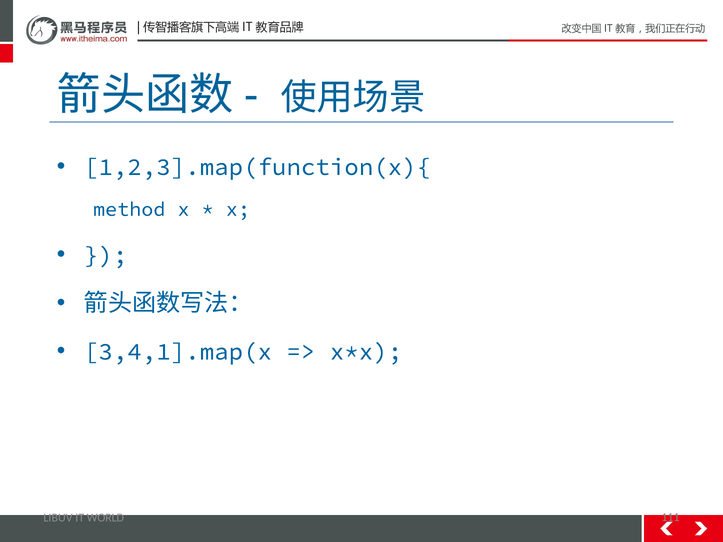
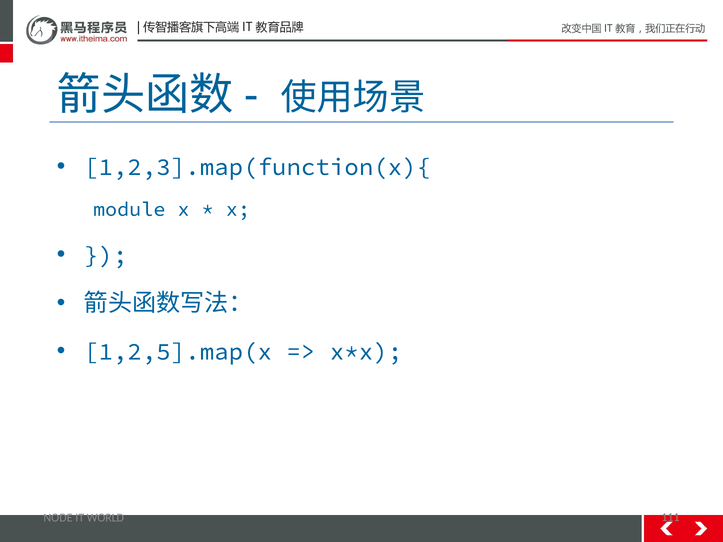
method: method -> module
3,4,1].map(x: 3,4,1].map(x -> 1,2,5].map(x
LIBUV: LIBUV -> NODE
